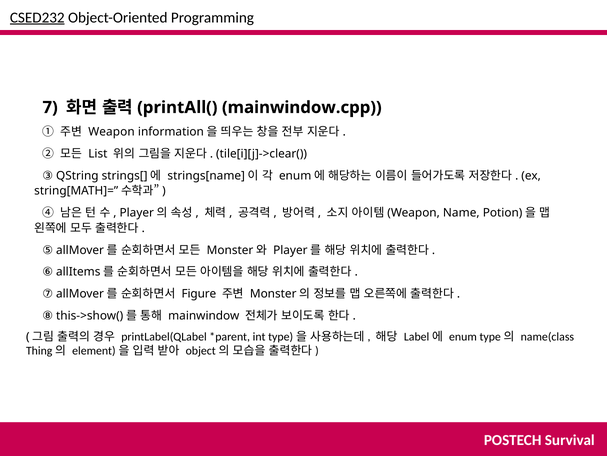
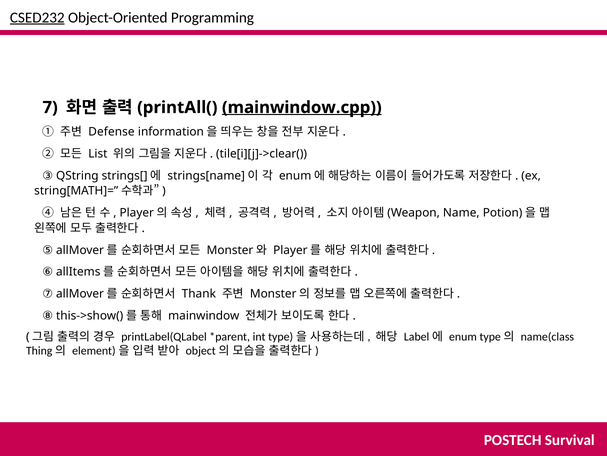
mainwindow.cpp underline: none -> present
Weapon: Weapon -> Defense
Figure: Figure -> Thank
